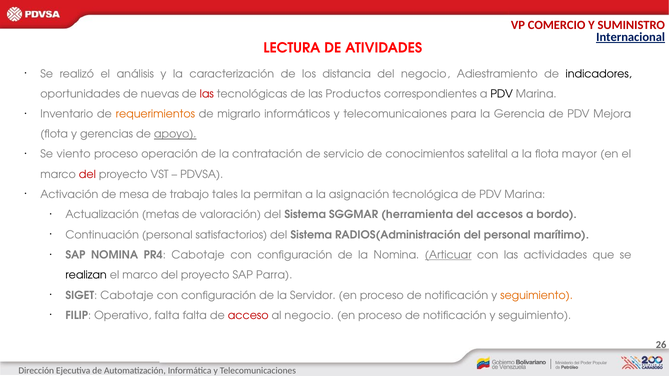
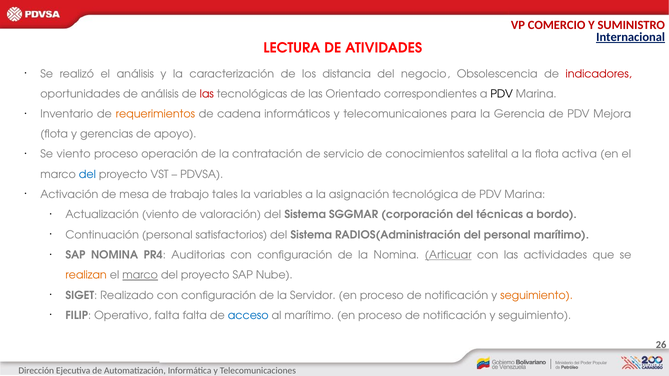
Adiestramiento: Adiestramiento -> Obsolescencia
indicadores colour: black -> red
de nuevas: nuevas -> análisis
Productos: Productos -> Orientado
migrarlo: migrarlo -> cadena
apoyo underline: present -> none
mayor: mayor -> activa
del at (87, 175) colour: red -> blue
permitan: permitan -> variables
Actualización metas: metas -> viento
herramienta: herramienta -> corporación
accesos: accesos -> técnicas
PR4 Cabotaje: Cabotaje -> Auditorias
realizan colour: black -> orange
marco at (140, 275) underline: none -> present
Parra: Parra -> Nube
SIGET Cabotaje: Cabotaje -> Realizado
acceso colour: red -> blue
al negocio: negocio -> marítimo
